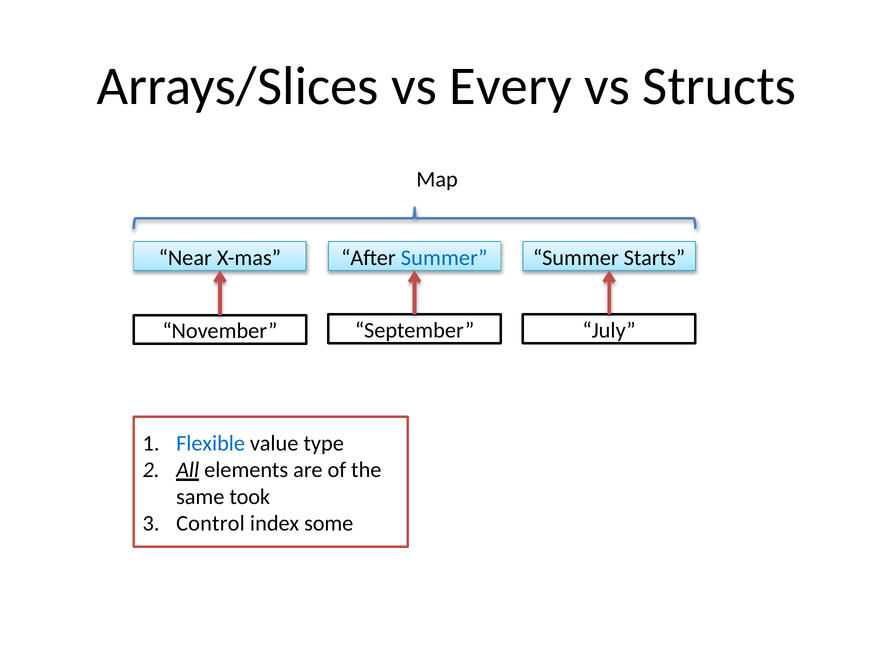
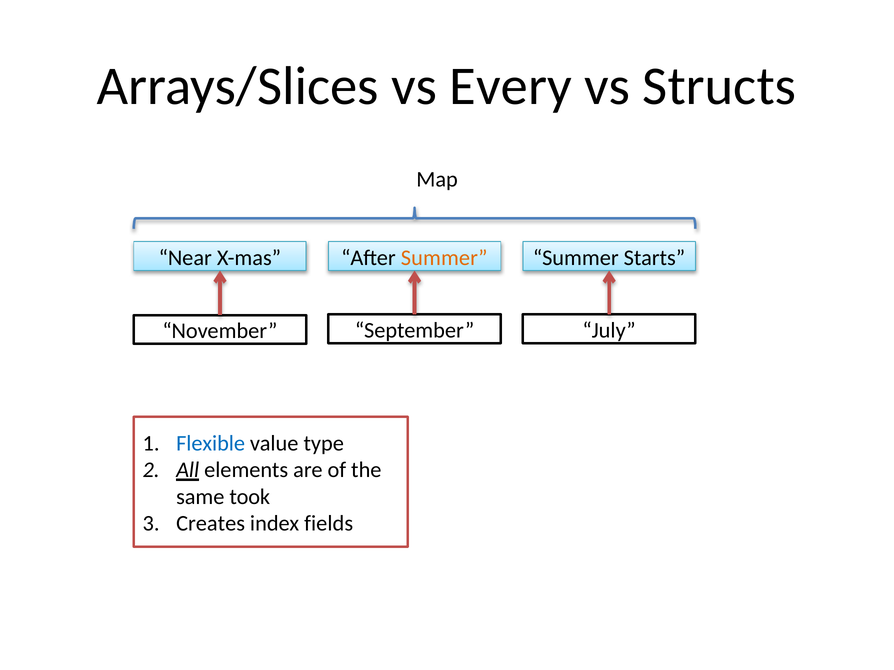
Summer at (444, 258) colour: blue -> orange
Control: Control -> Creates
some: some -> fields
